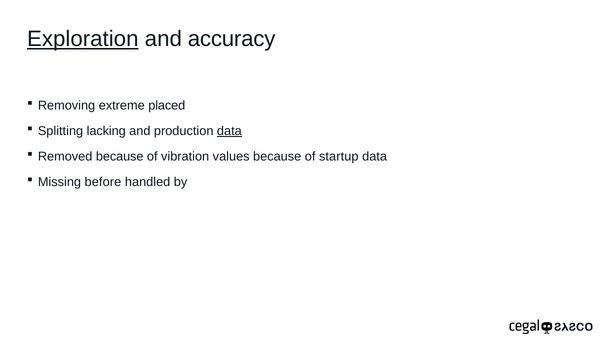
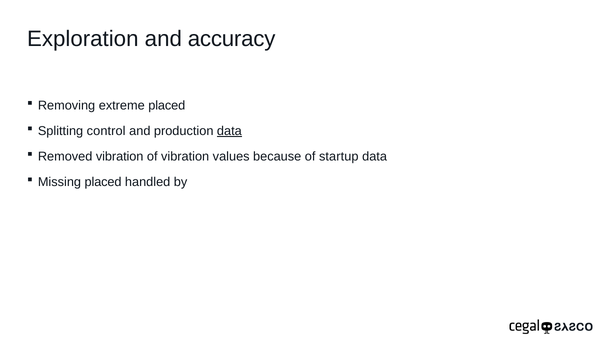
Exploration underline: present -> none
lacking: lacking -> control
Removed because: because -> vibration
Missing before: before -> placed
